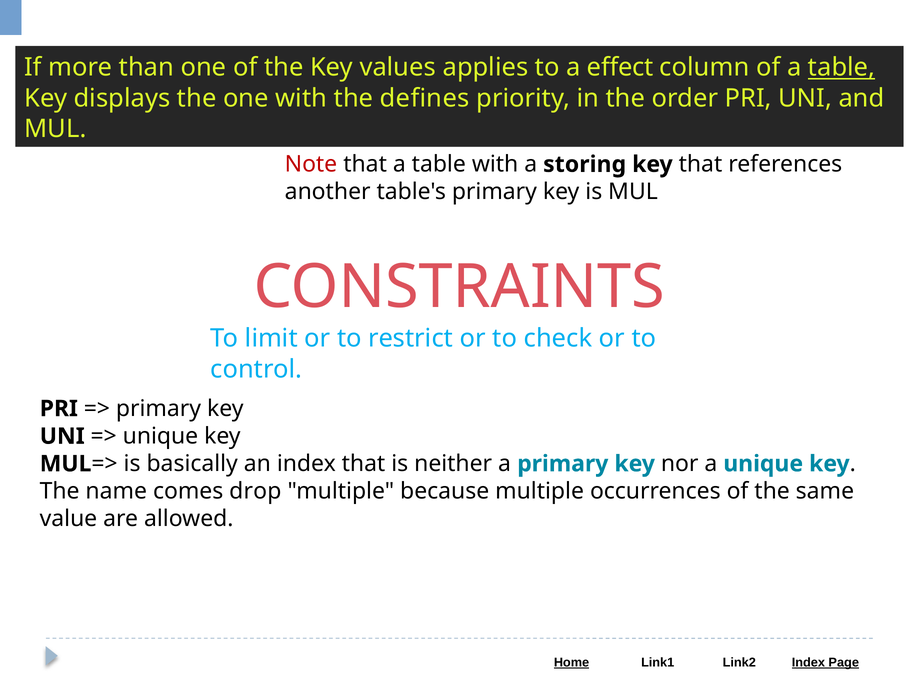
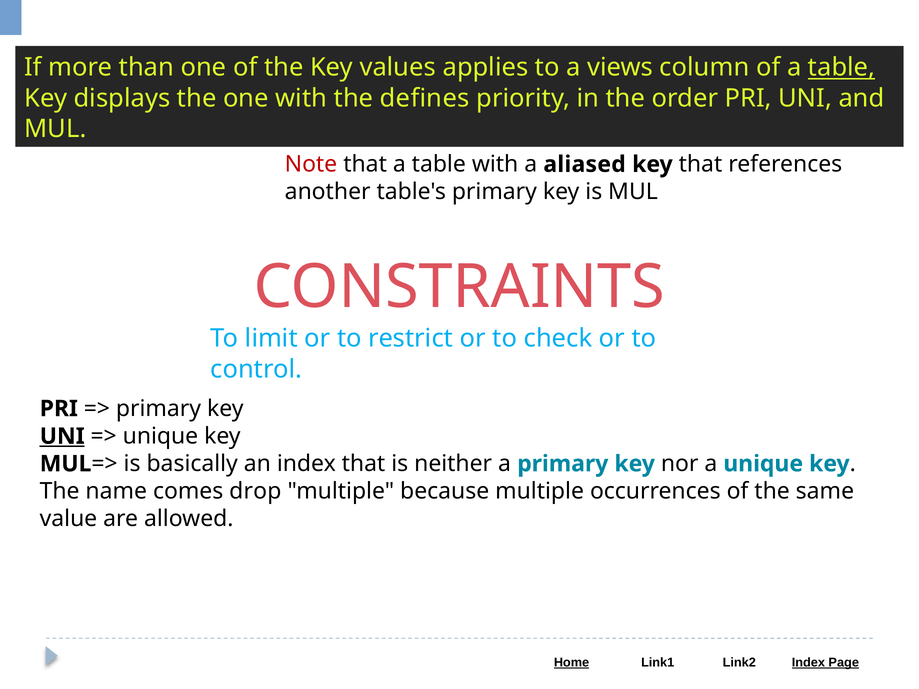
effect: effect -> views
storing: storing -> aliased
UNI at (62, 436) underline: none -> present
